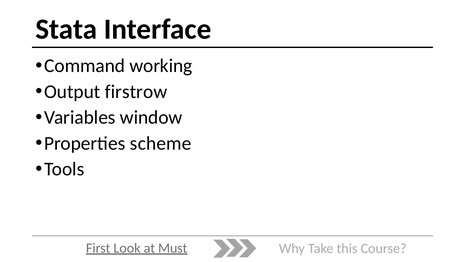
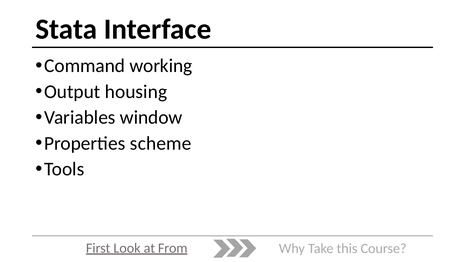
firstrow: firstrow -> housing
Must: Must -> From
